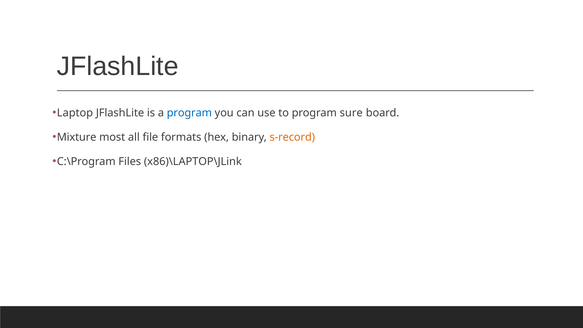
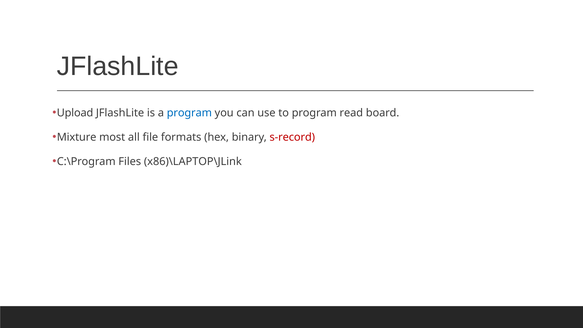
Laptop: Laptop -> Upload
sure: sure -> read
s-record colour: orange -> red
